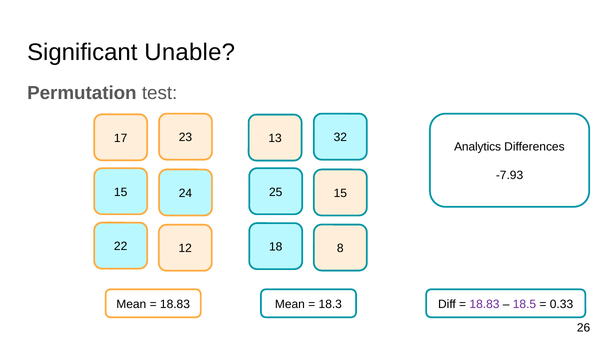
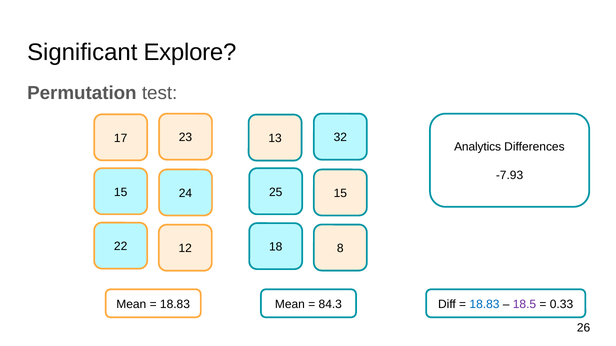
Unable: Unable -> Explore
18.3: 18.3 -> 84.3
18.83 at (484, 305) colour: purple -> blue
